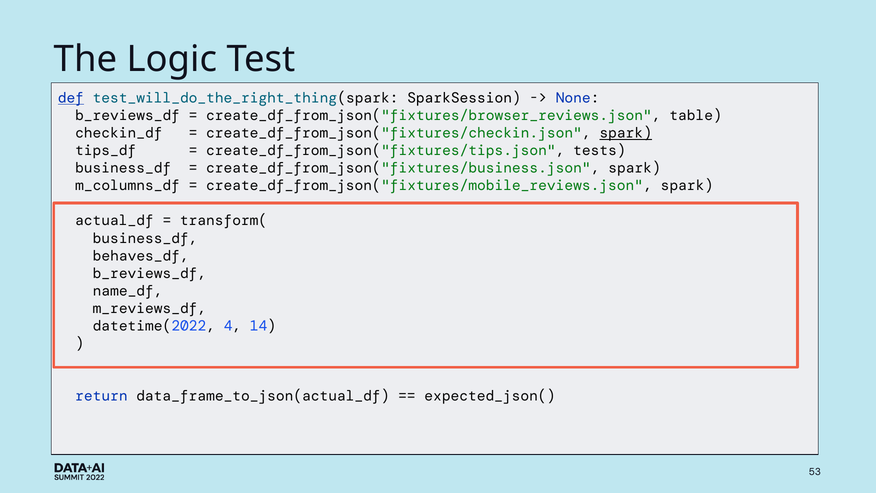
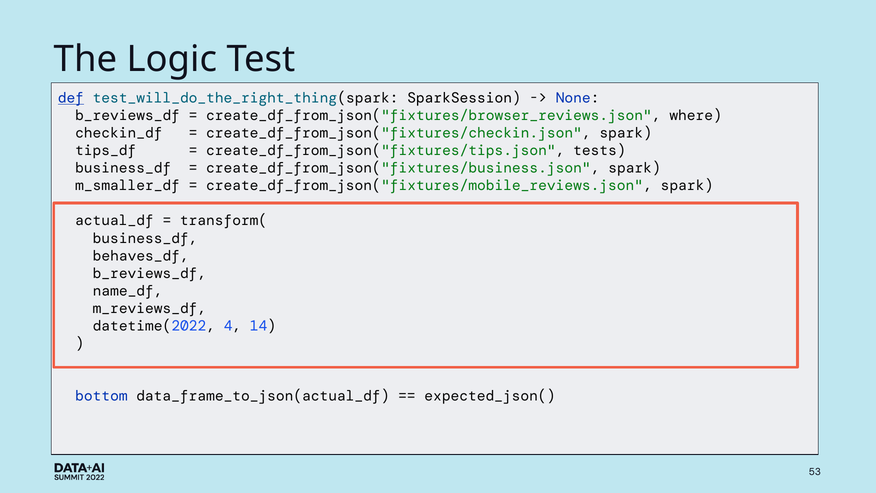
table: table -> where
spark at (626, 133) underline: present -> none
m_columns_df: m_columns_df -> m_smaller_df
return: return -> bottom
